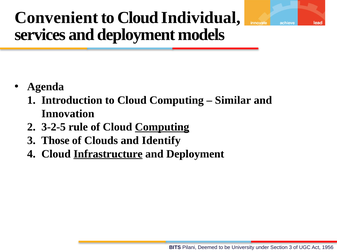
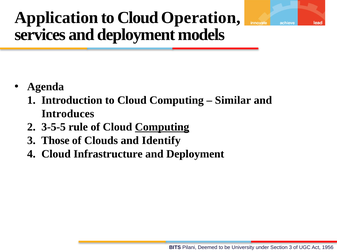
Convenient: Convenient -> Application
Individual: Individual -> Operation
Innovation: Innovation -> Introduces
3-2-5: 3-2-5 -> 3-5-5
Infrastructure underline: present -> none
